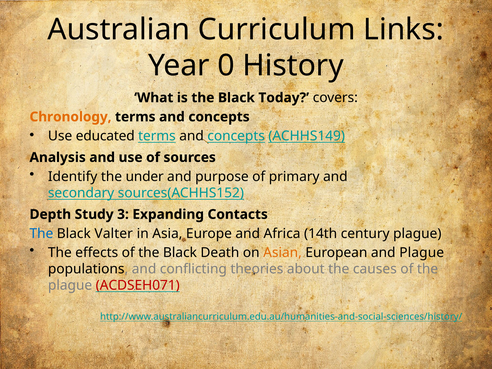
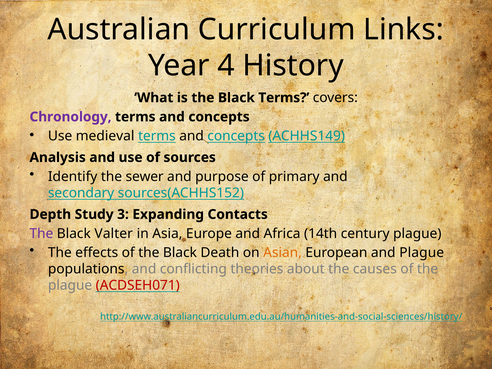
0: 0 -> 4
Black Today: Today -> Terms
Chronology colour: orange -> purple
educated: educated -> medieval
under: under -> sewer
The at (41, 234) colour: blue -> purple
